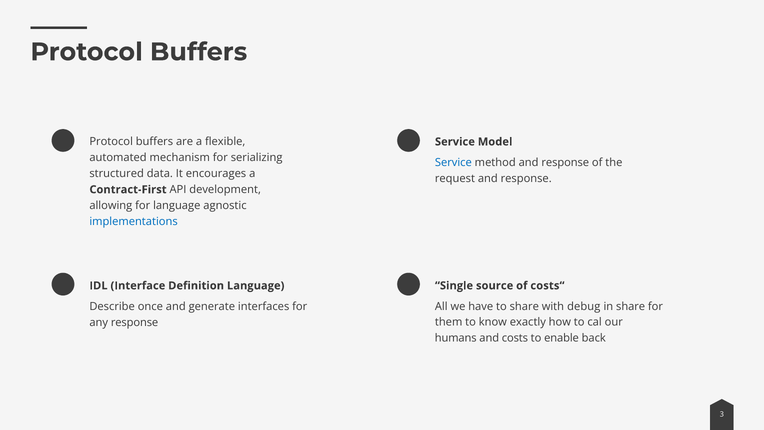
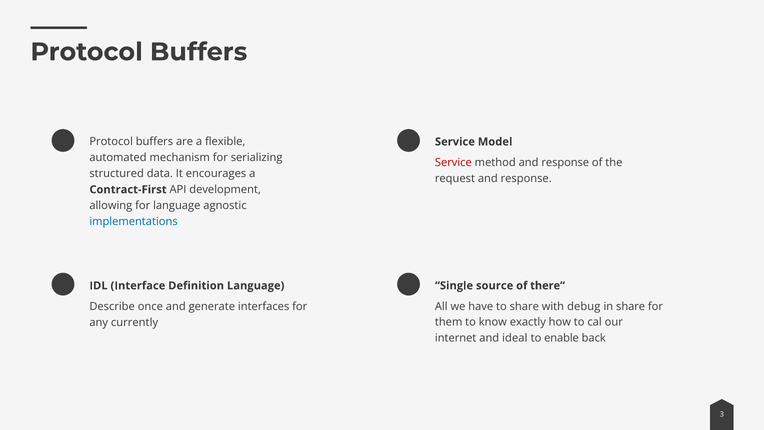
Service at (453, 162) colour: blue -> red
costs“: costs“ -> there“
any response: response -> currently
humans: humans -> internet
costs: costs -> ideal
